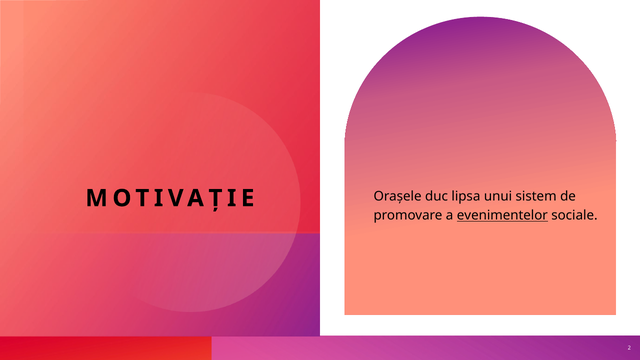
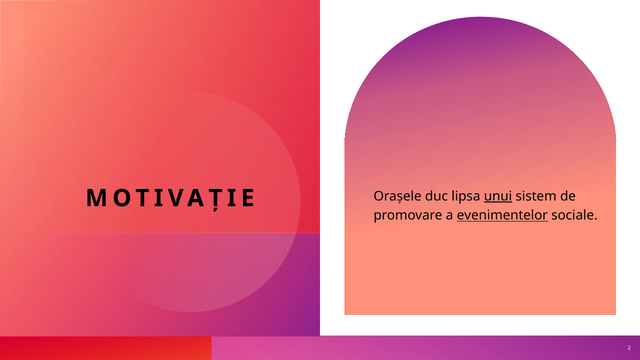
unui underline: none -> present
